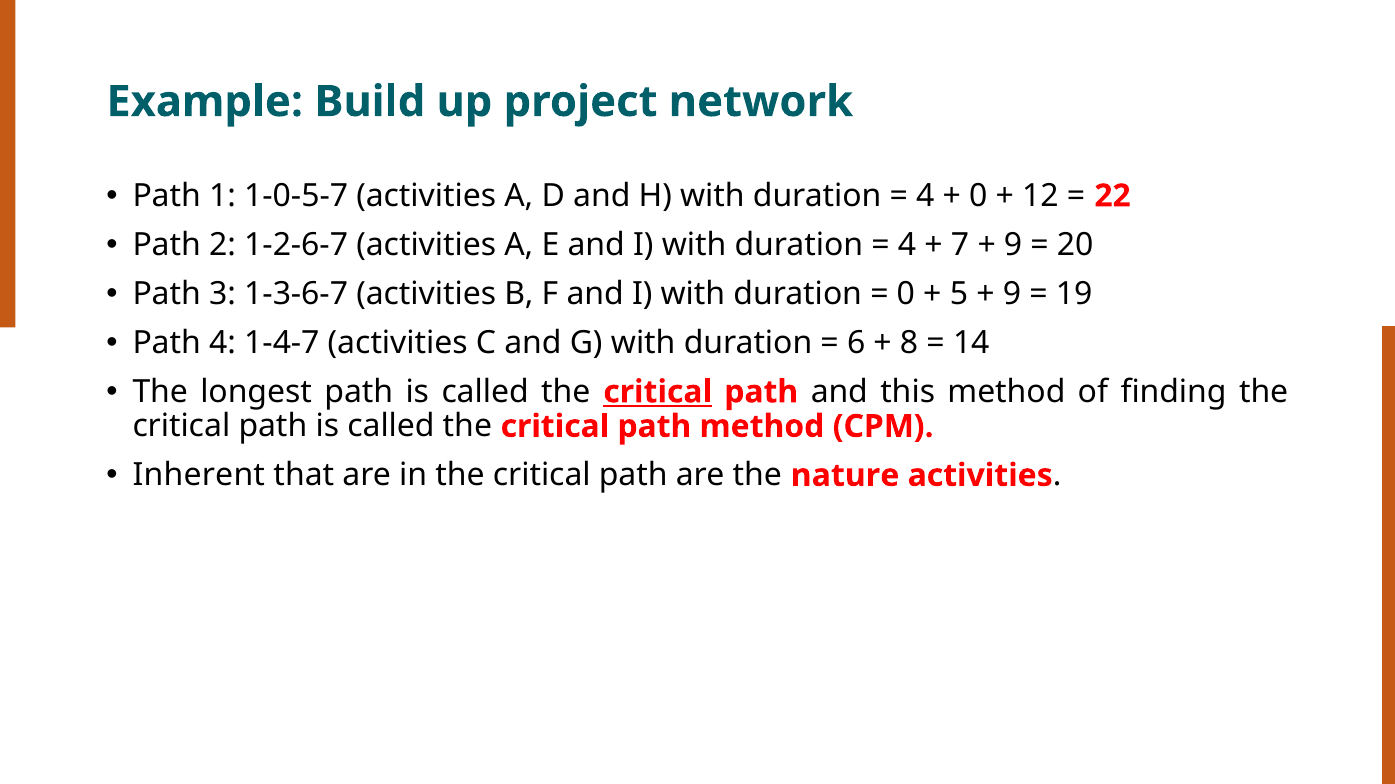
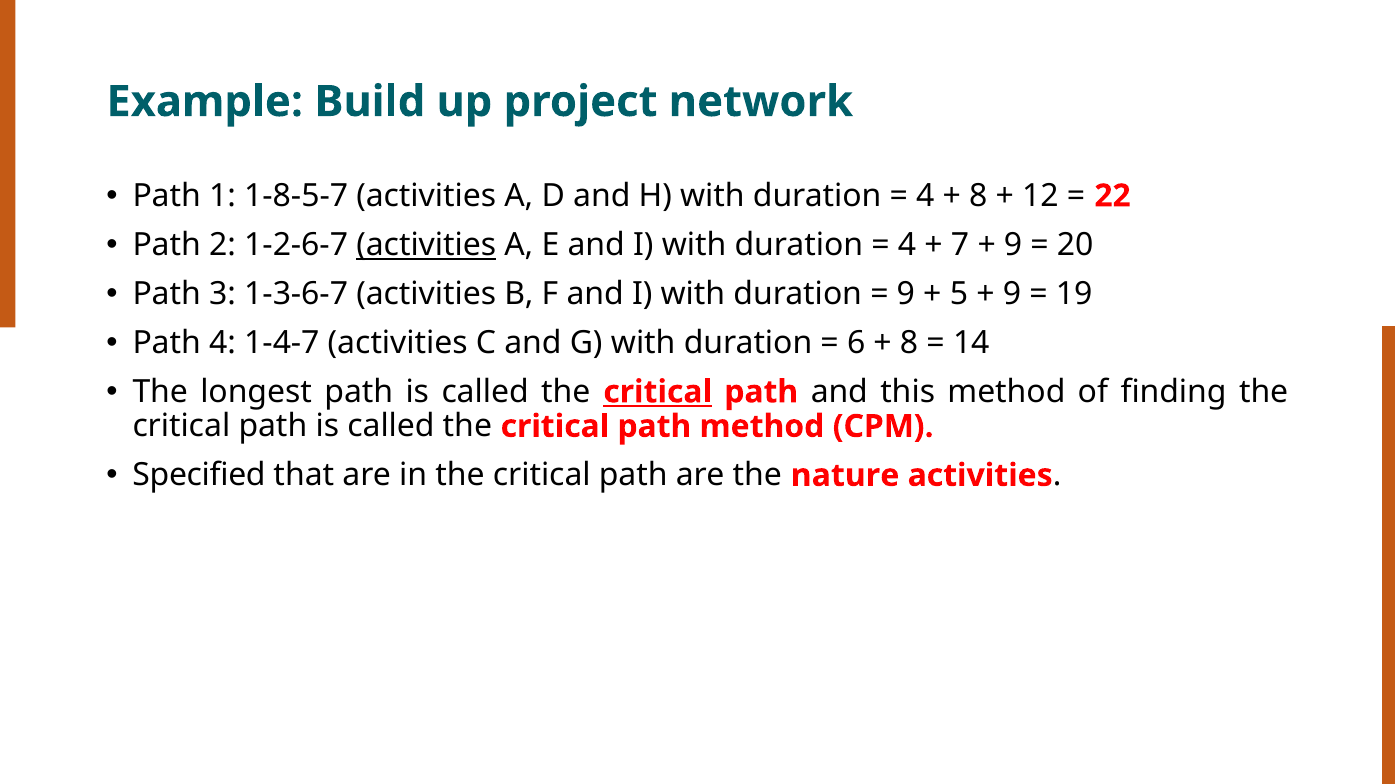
1-0-5-7: 1-0-5-7 -> 1-8-5-7
0 at (978, 196): 0 -> 8
activities at (426, 245) underline: none -> present
0 at (906, 294): 0 -> 9
Inherent: Inherent -> Specified
